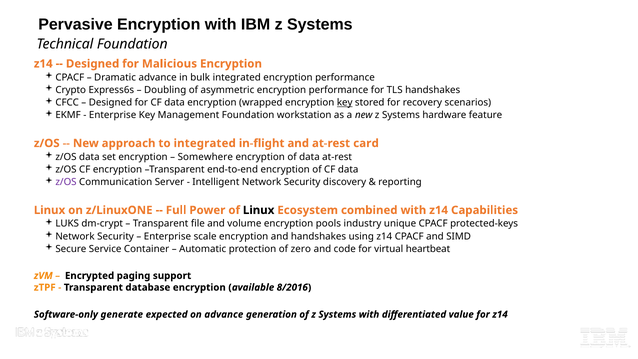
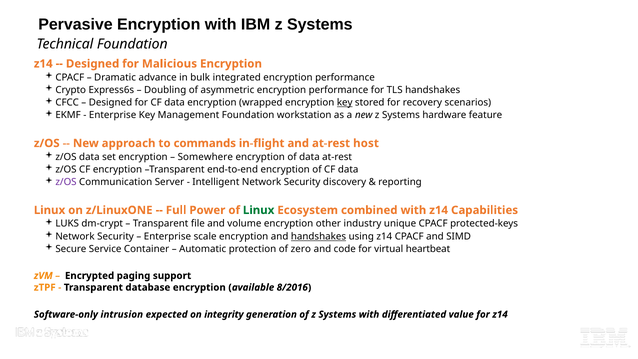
to integrated: integrated -> commands
card: card -> host
Linux at (259, 210) colour: black -> green
pools: pools -> other
handshakes at (319, 236) underline: none -> present
generate: generate -> intrusion
on advance: advance -> integrity
